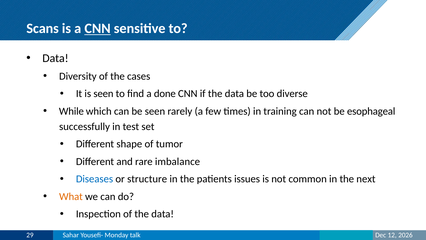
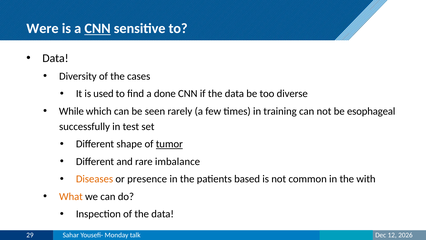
Scans: Scans -> Were
is seen: seen -> used
tumor underline: none -> present
Diseases colour: blue -> orange
structure: structure -> presence
issues: issues -> based
next: next -> with
